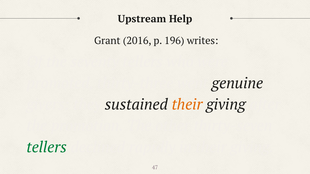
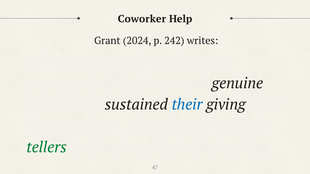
Upstream: Upstream -> Coworker
2016: 2016 -> 2024
196: 196 -> 242
their at (187, 105) colour: orange -> blue
